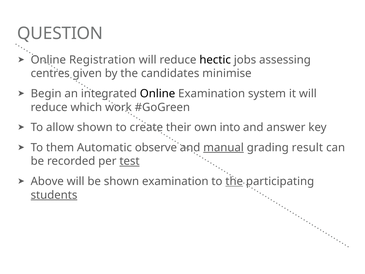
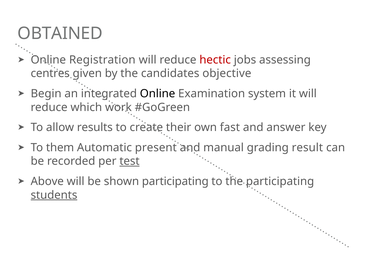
QUESTION: QUESTION -> OBTAINED
hectic colour: black -> red
minimise: minimise -> objective
allow shown: shown -> results
into: into -> fast
observe: observe -> present
manual underline: present -> none
shown examination: examination -> participating
the at (234, 181) underline: present -> none
